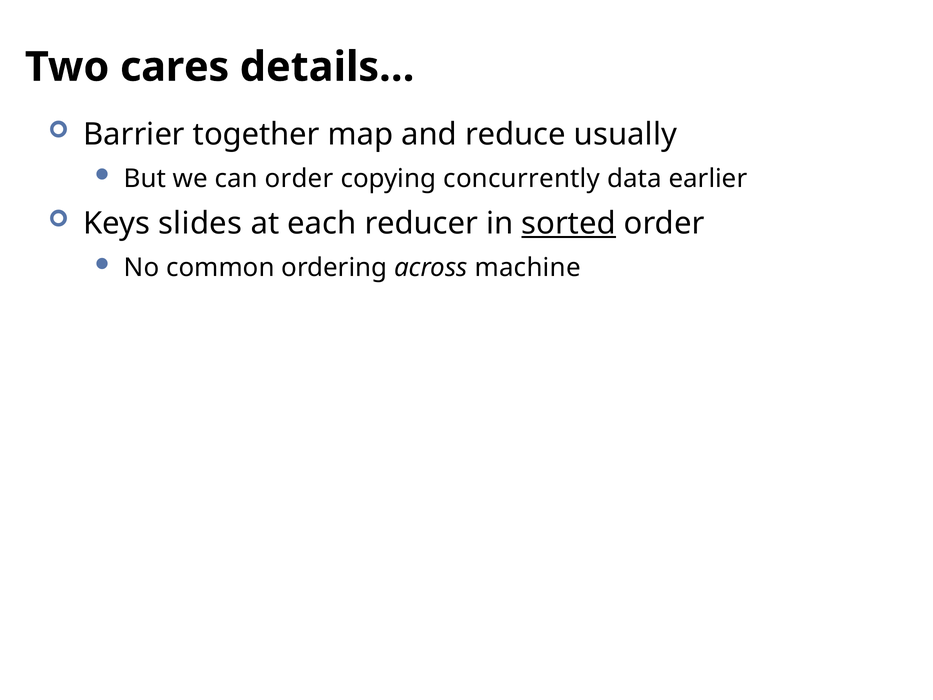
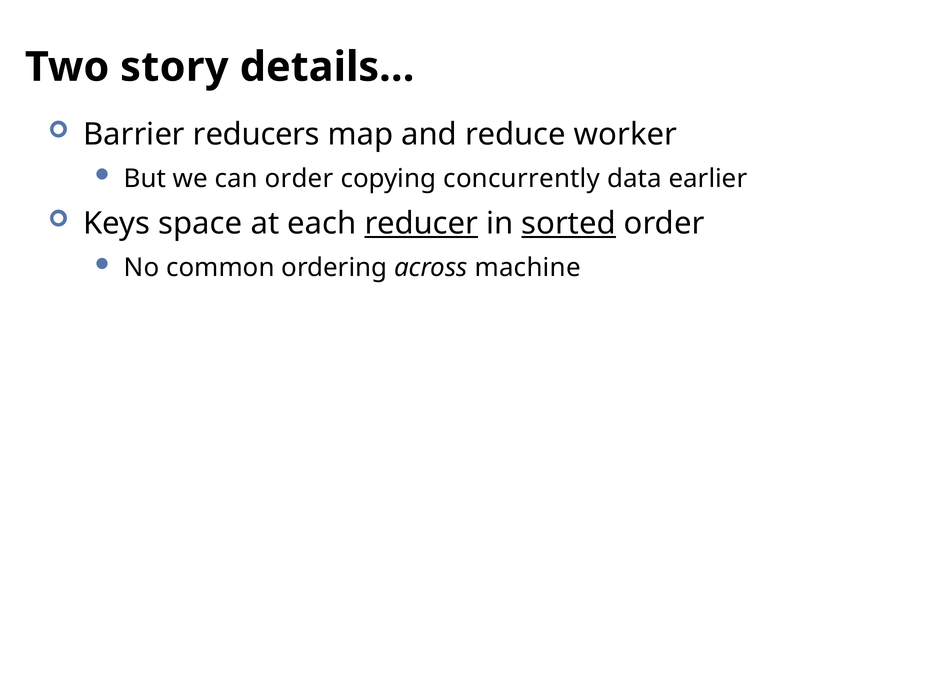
cares: cares -> story
together: together -> reducers
usually: usually -> worker
slides: slides -> space
reducer underline: none -> present
